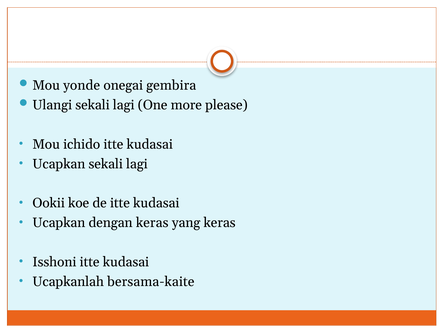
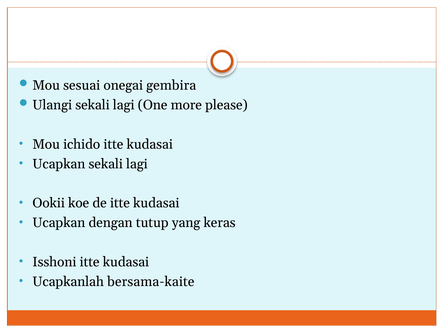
yonde: yonde -> sesuai
dengan keras: keras -> tutup
